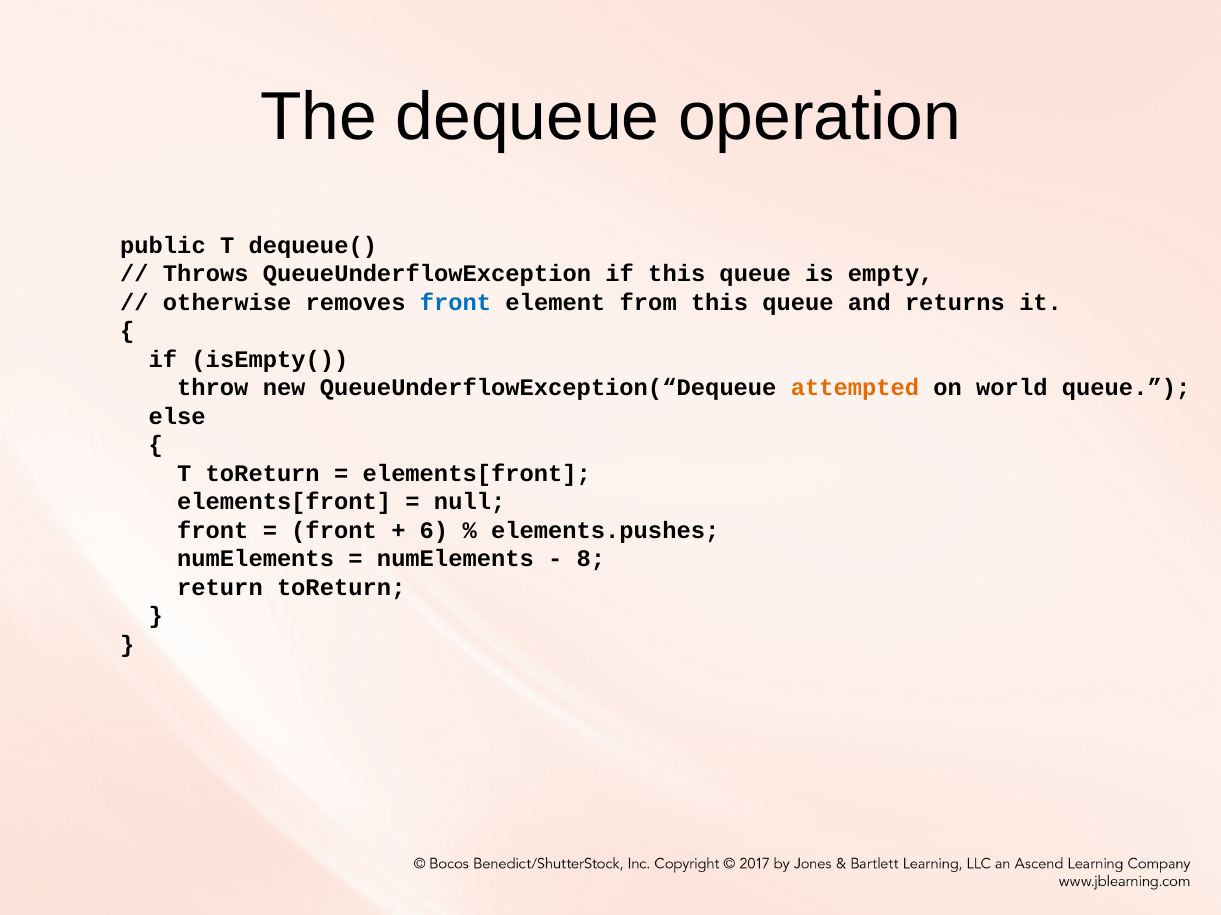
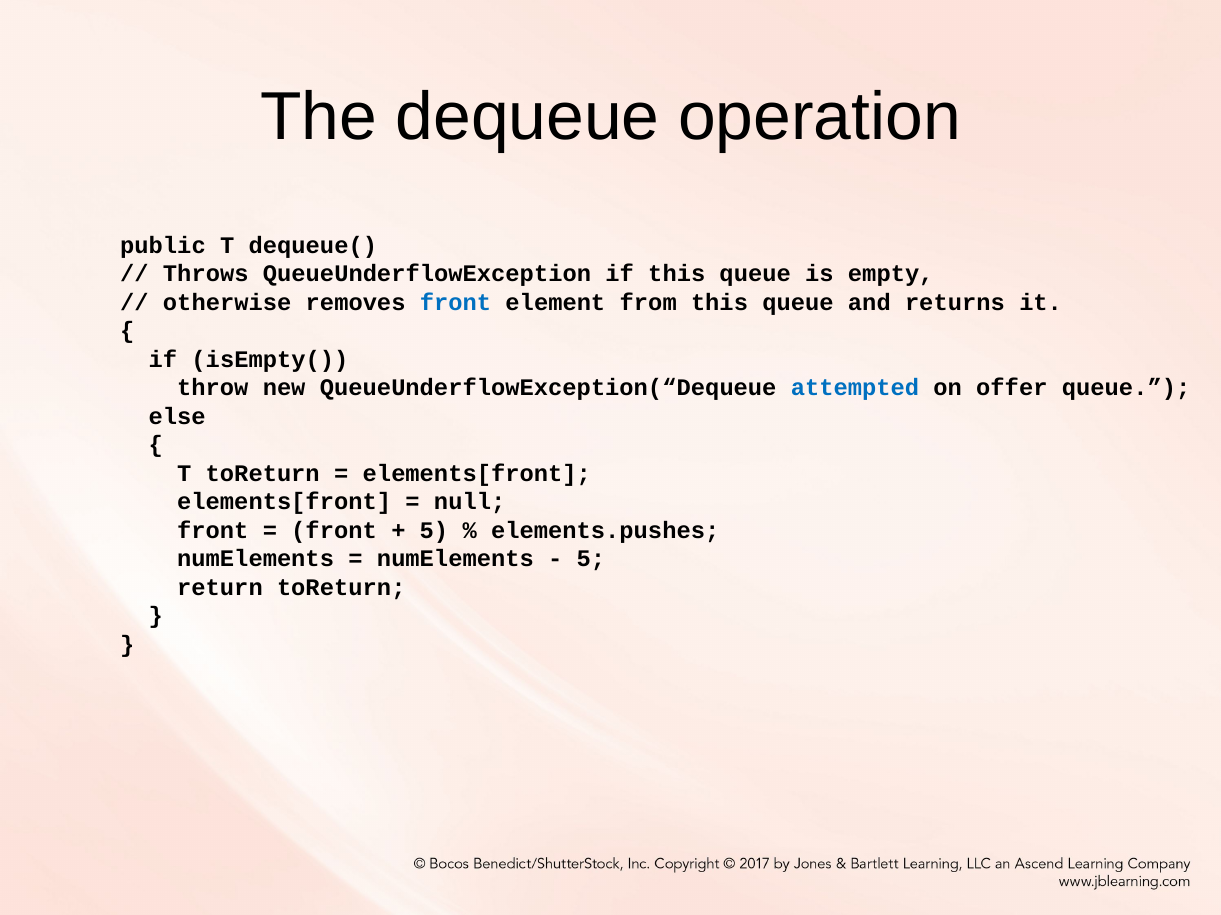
attempted colour: orange -> blue
world: world -> offer
6 at (434, 531): 6 -> 5
8 at (591, 559): 8 -> 5
